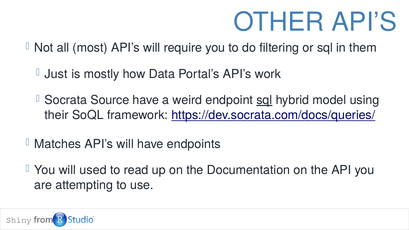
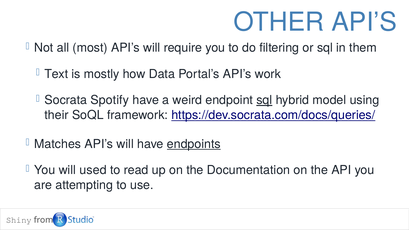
Just: Just -> Text
Source: Source -> Spotify
endpoints underline: none -> present
